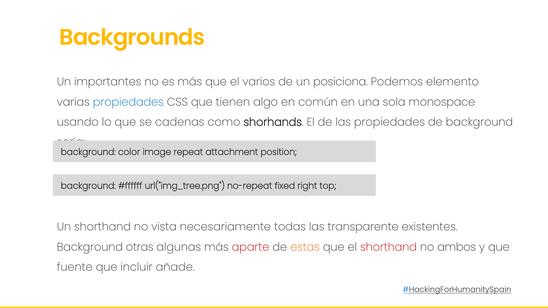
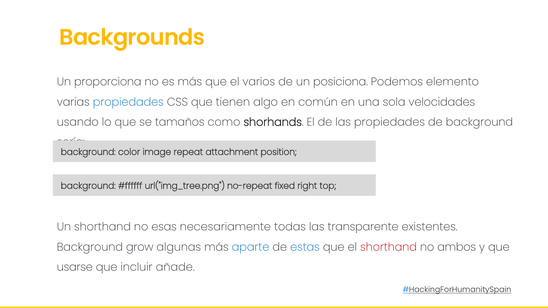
importantes: importantes -> proporciona
monospace: monospace -> velocidades
cadenas: cadenas -> tamaños
vista: vista -> esas
otras: otras -> grow
aparte colour: red -> blue
estas colour: orange -> blue
fuente: fuente -> usarse
